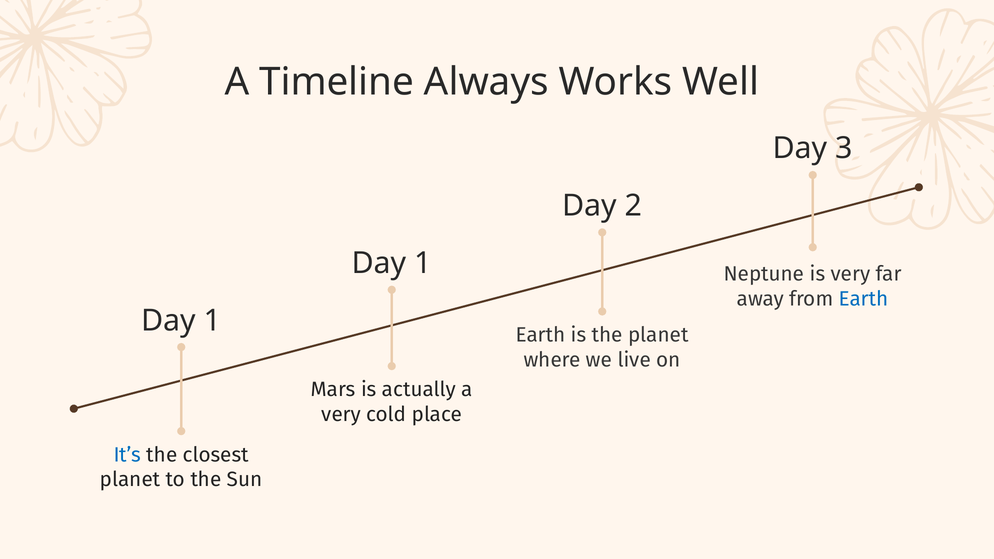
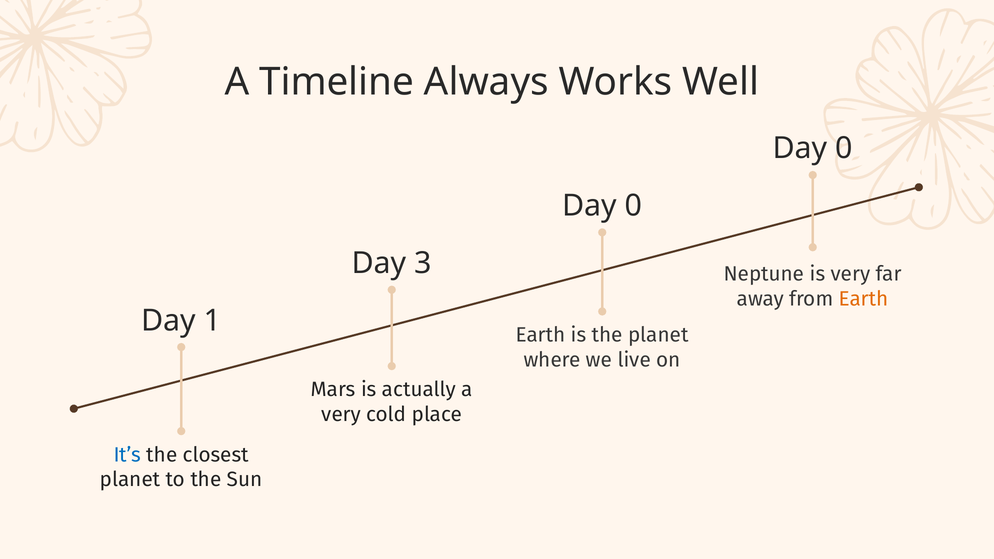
3 at (844, 149): 3 -> 0
2 at (633, 206): 2 -> 0
1 at (423, 263): 1 -> 3
Earth at (864, 299) colour: blue -> orange
